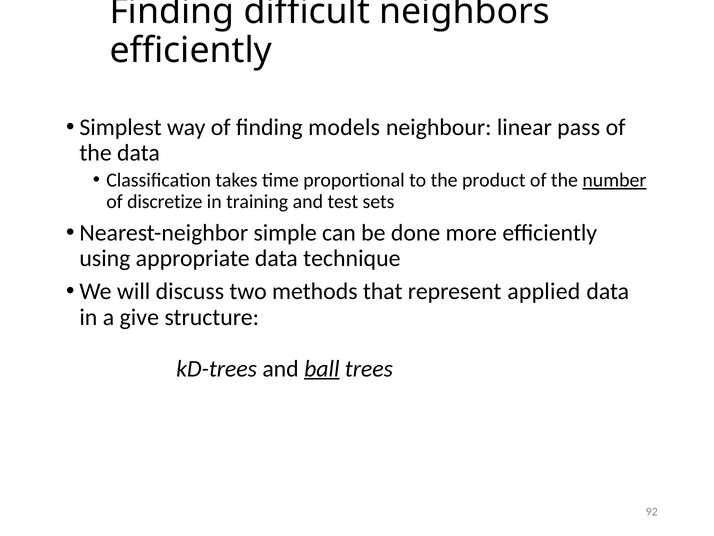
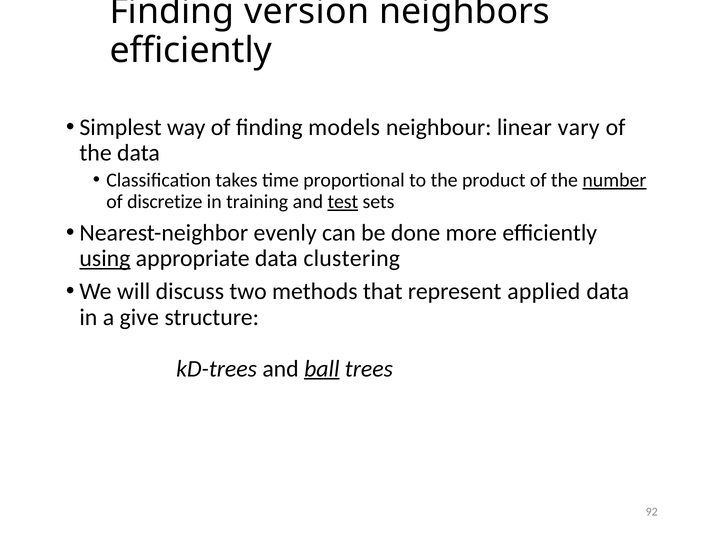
difficult: difficult -> version
pass: pass -> vary
test underline: none -> present
simple: simple -> evenly
using underline: none -> present
technique: technique -> clustering
